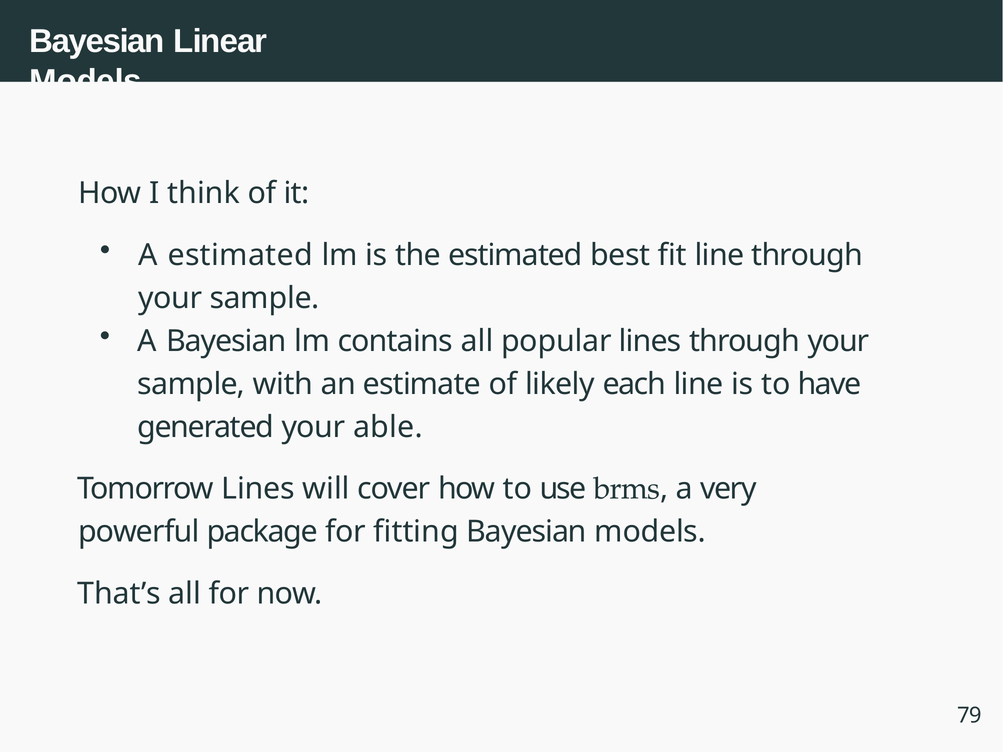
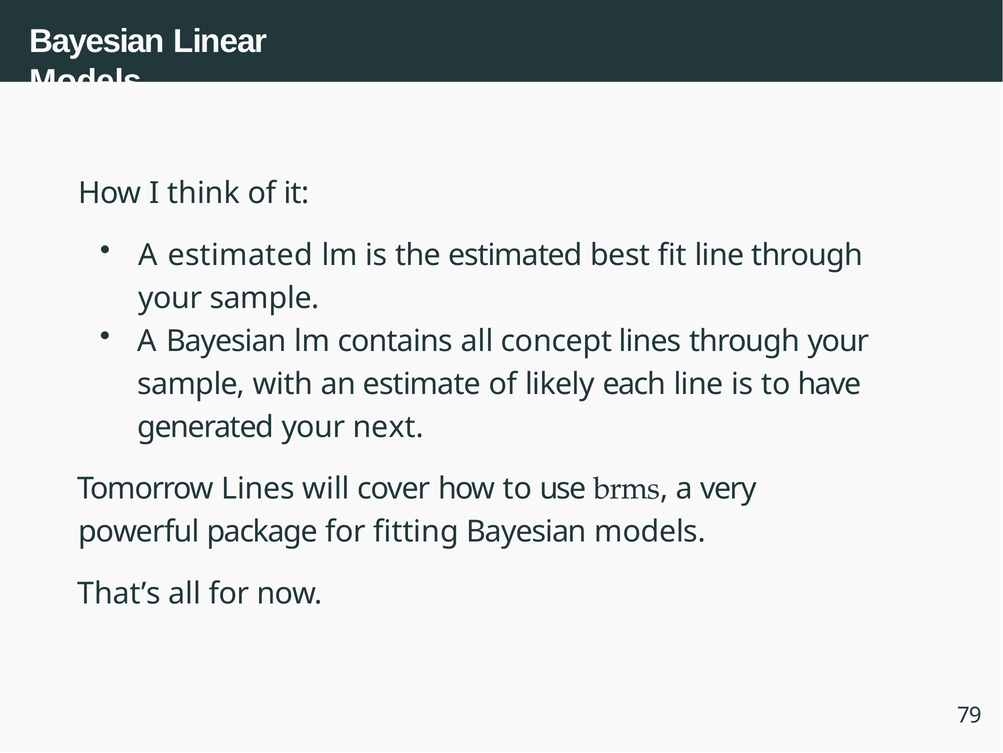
popular: popular -> concept
able: able -> next
